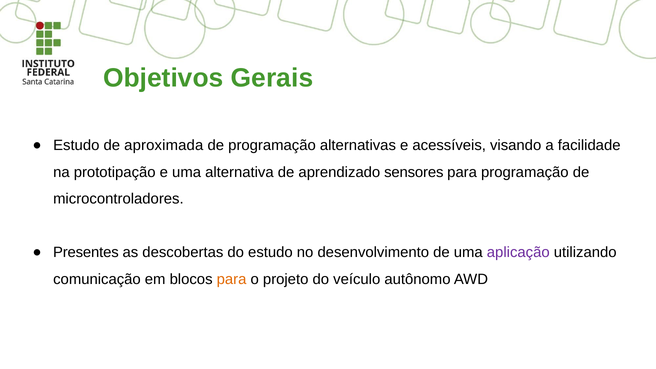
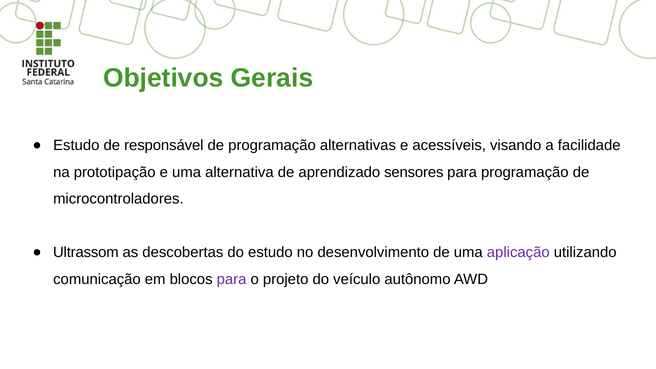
aproximada: aproximada -> responsável
Presentes: Presentes -> Ultrassom
para at (232, 279) colour: orange -> purple
